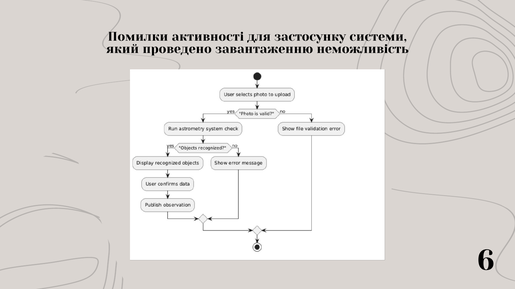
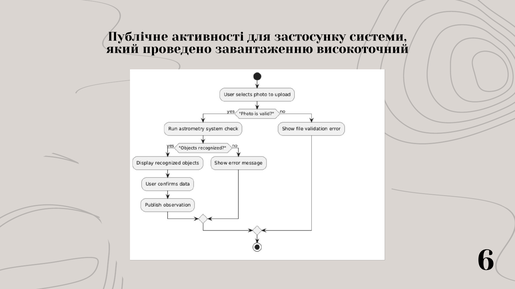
Помилки: Помилки -> Публічне
неможливість: неможливість -> високоточний
